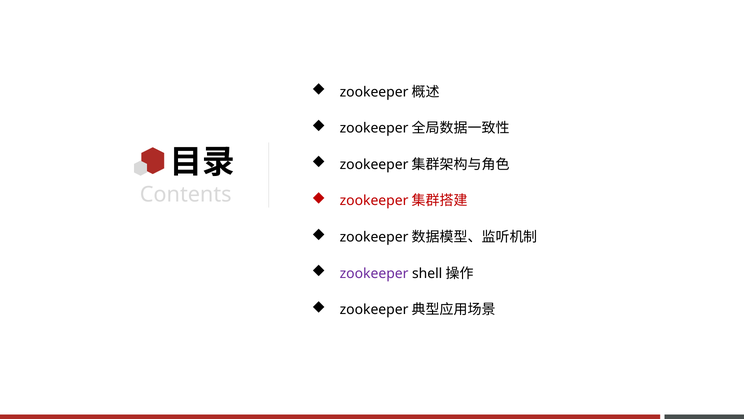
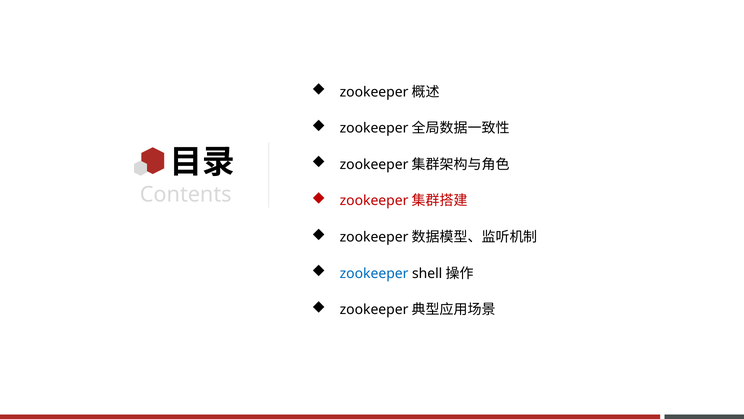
zookeeper colour: purple -> blue
